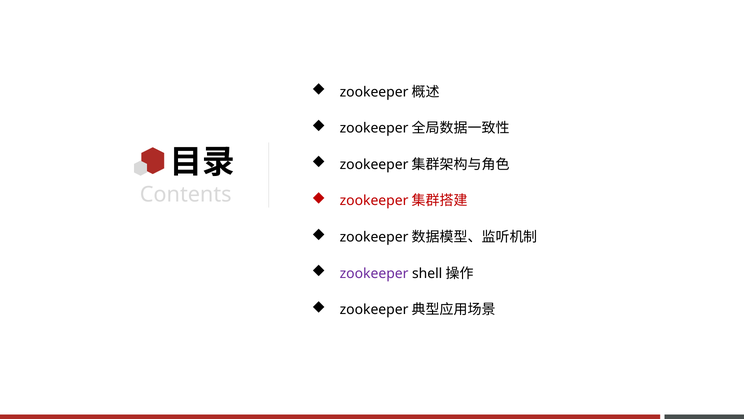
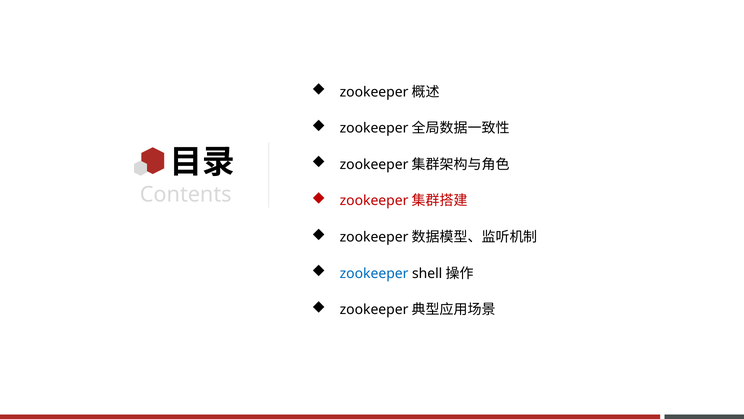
zookeeper colour: purple -> blue
